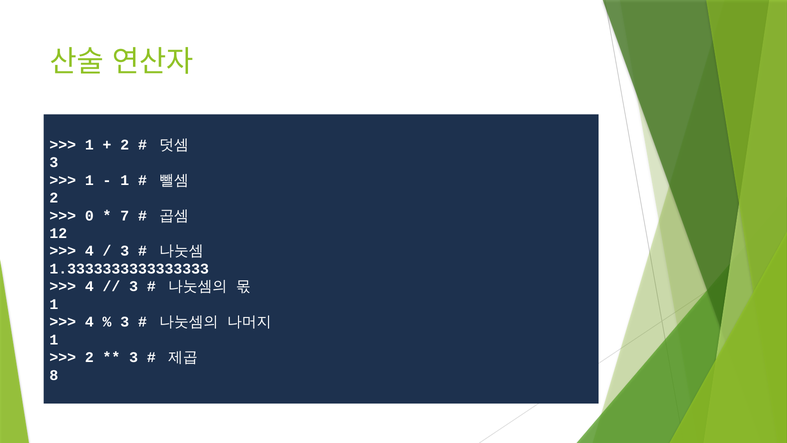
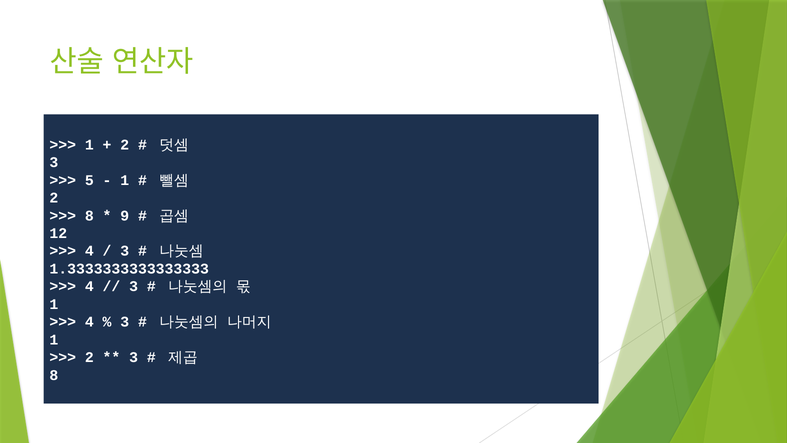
1 at (89, 180): 1 -> 5
0 at (89, 216): 0 -> 8
7: 7 -> 9
